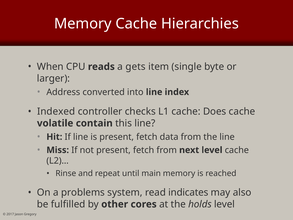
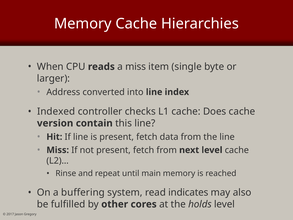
a gets: gets -> miss
volatile: volatile -> version
problems: problems -> buffering
